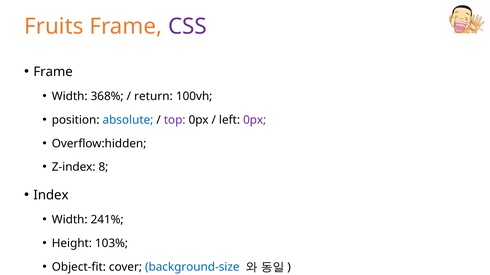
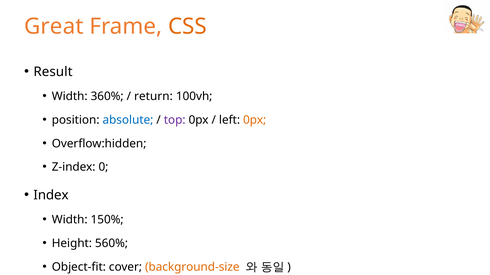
Fruits: Fruits -> Great
CSS colour: purple -> orange
Frame at (53, 72): Frame -> Result
368%: 368% -> 360%
0px at (255, 120) colour: purple -> orange
8: 8 -> 0
241%: 241% -> 150%
103%: 103% -> 560%
background-size colour: blue -> orange
